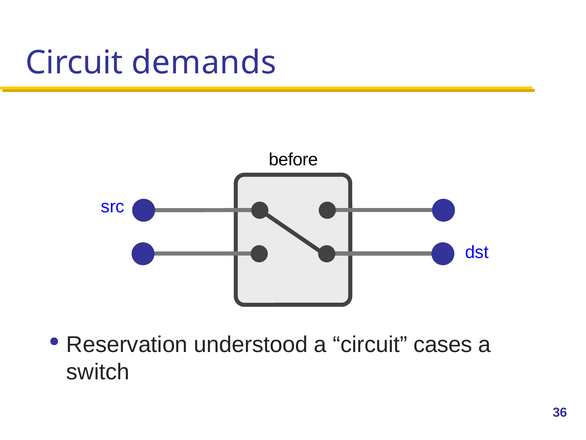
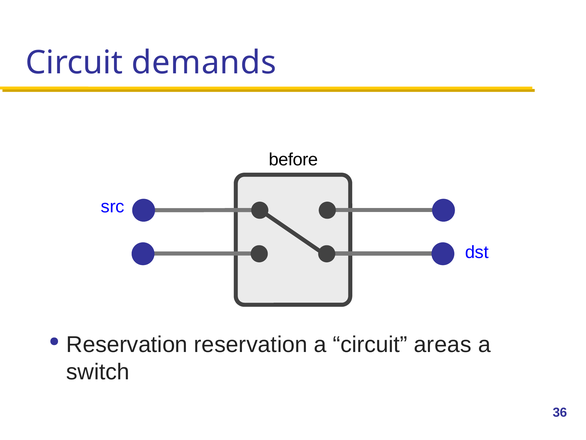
Reservation understood: understood -> reservation
cases: cases -> areas
